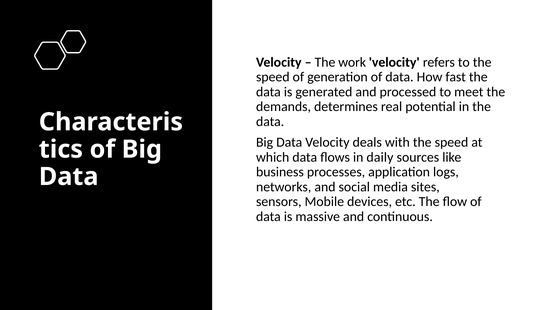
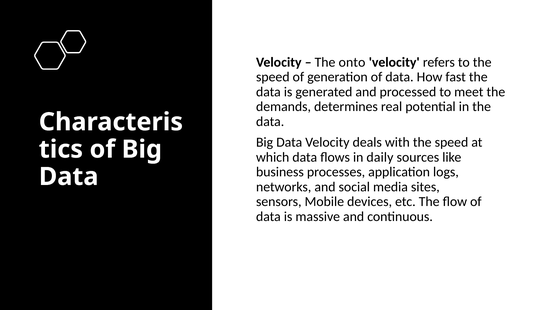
work: work -> onto
